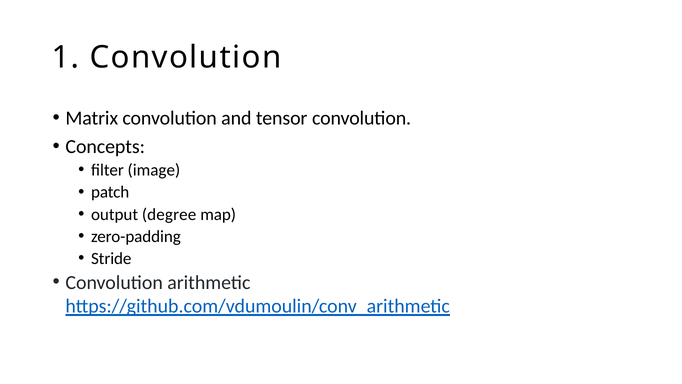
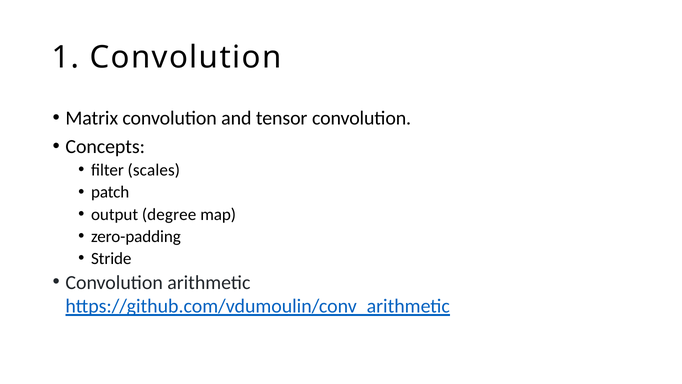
image: image -> scales
